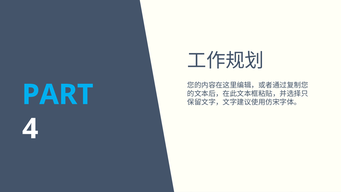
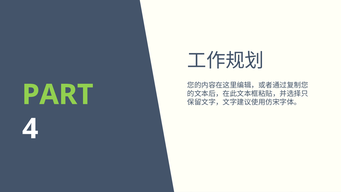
PART colour: light blue -> light green
